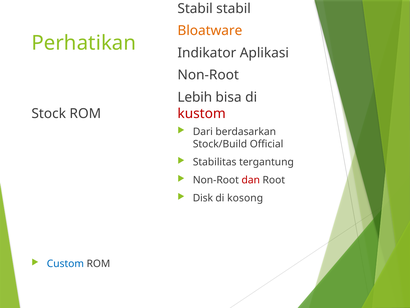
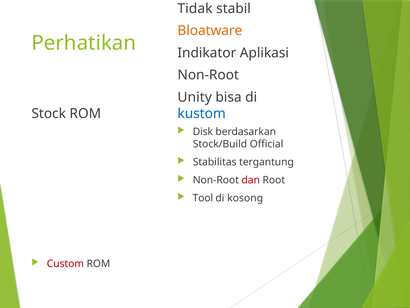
Stabil at (195, 9): Stabil -> Tidak
Lebih: Lebih -> Unity
kustom colour: red -> blue
Dari: Dari -> Disk
Disk: Disk -> Tool
Custom colour: blue -> red
